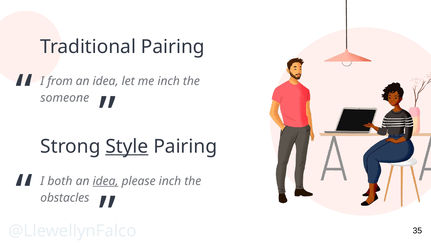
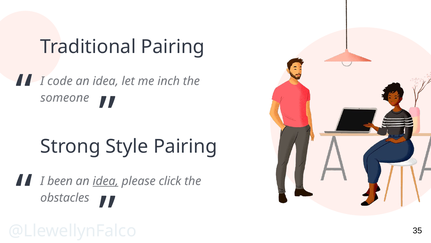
from: from -> code
Style underline: present -> none
both: both -> been
please inch: inch -> click
